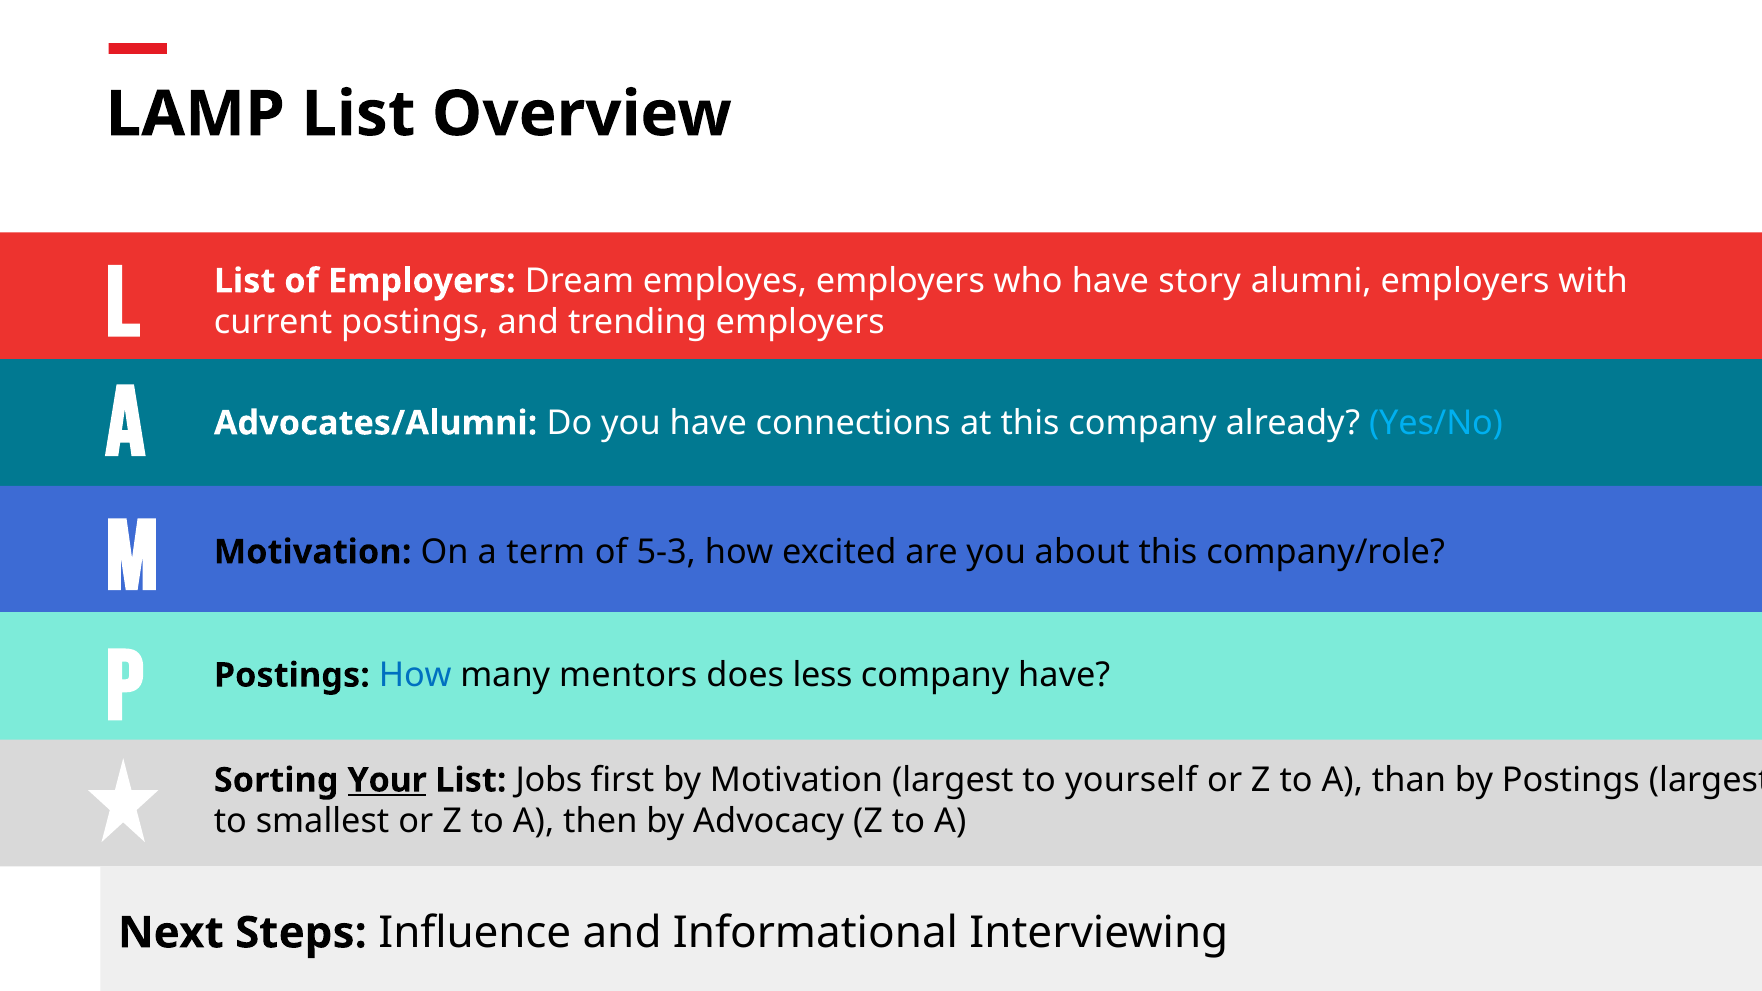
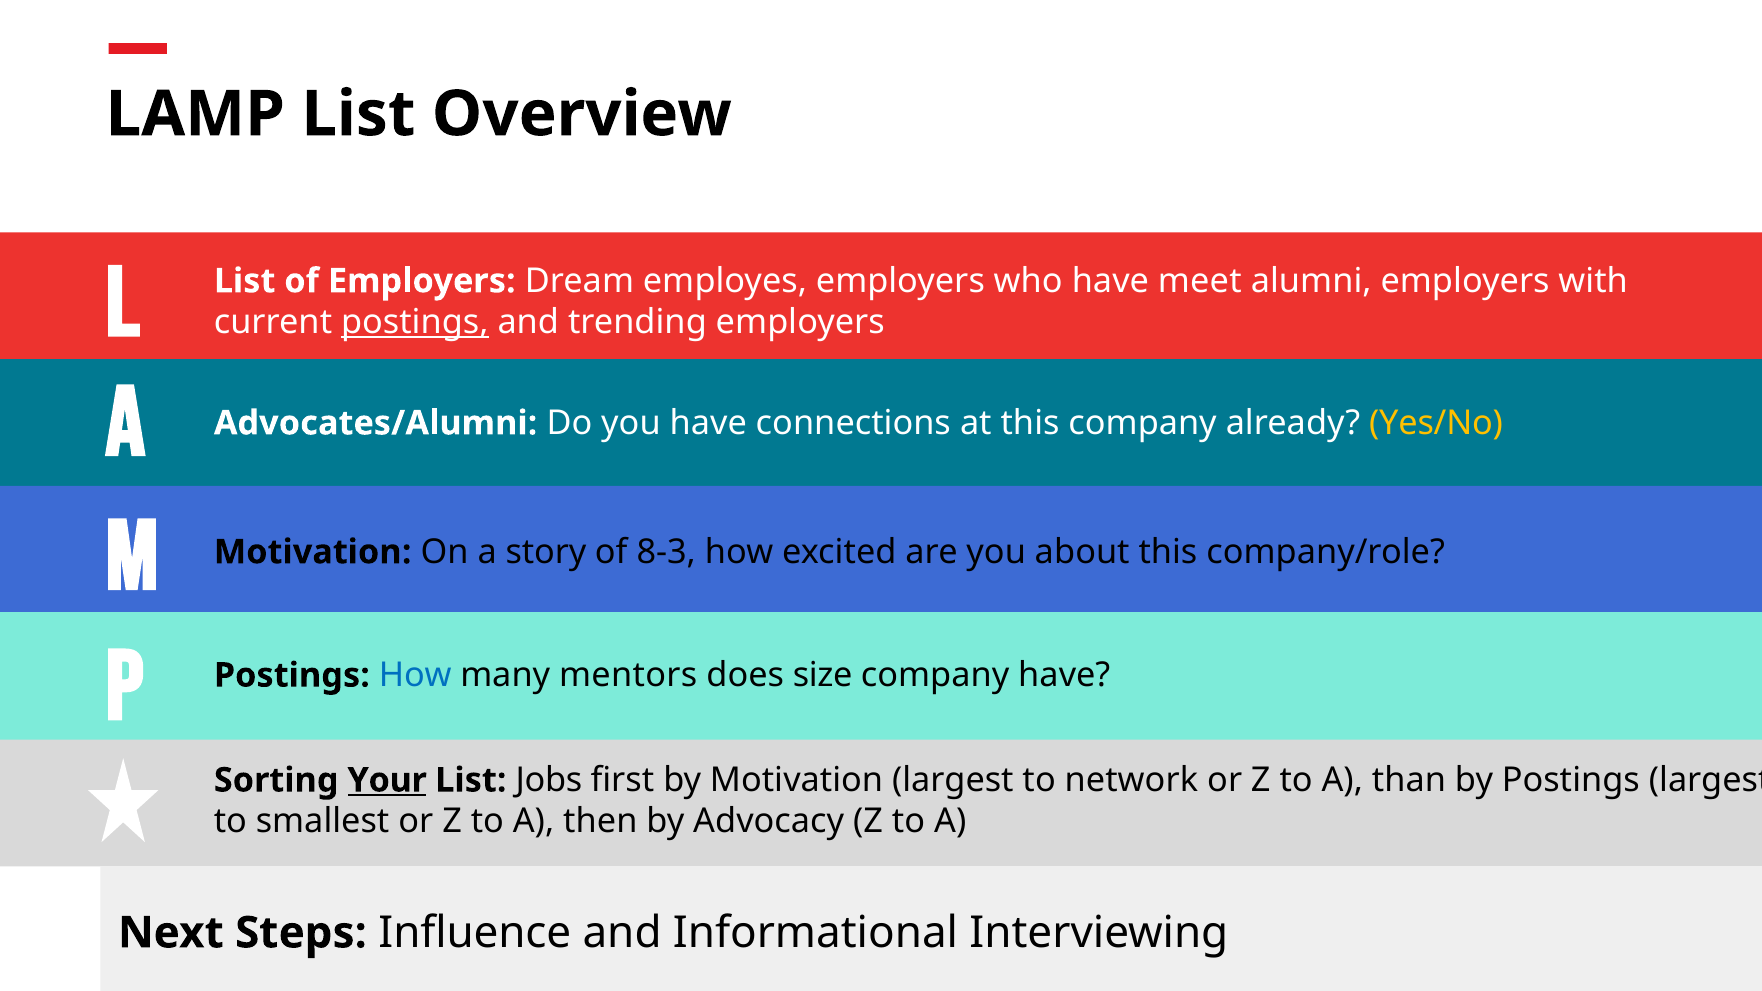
story: story -> meet
postings at (415, 322) underline: none -> present
Yes/No colour: light blue -> yellow
term: term -> story
5-3: 5-3 -> 8-3
less: less -> size
yourself: yourself -> network
